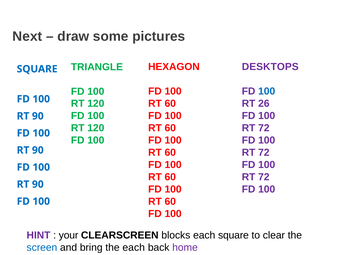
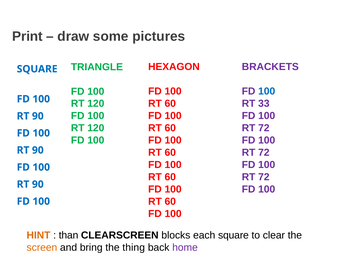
Next: Next -> Print
DESKTOPS: DESKTOPS -> BRACKETS
26: 26 -> 33
HINT colour: purple -> orange
your: your -> than
screen colour: blue -> orange
the each: each -> thing
